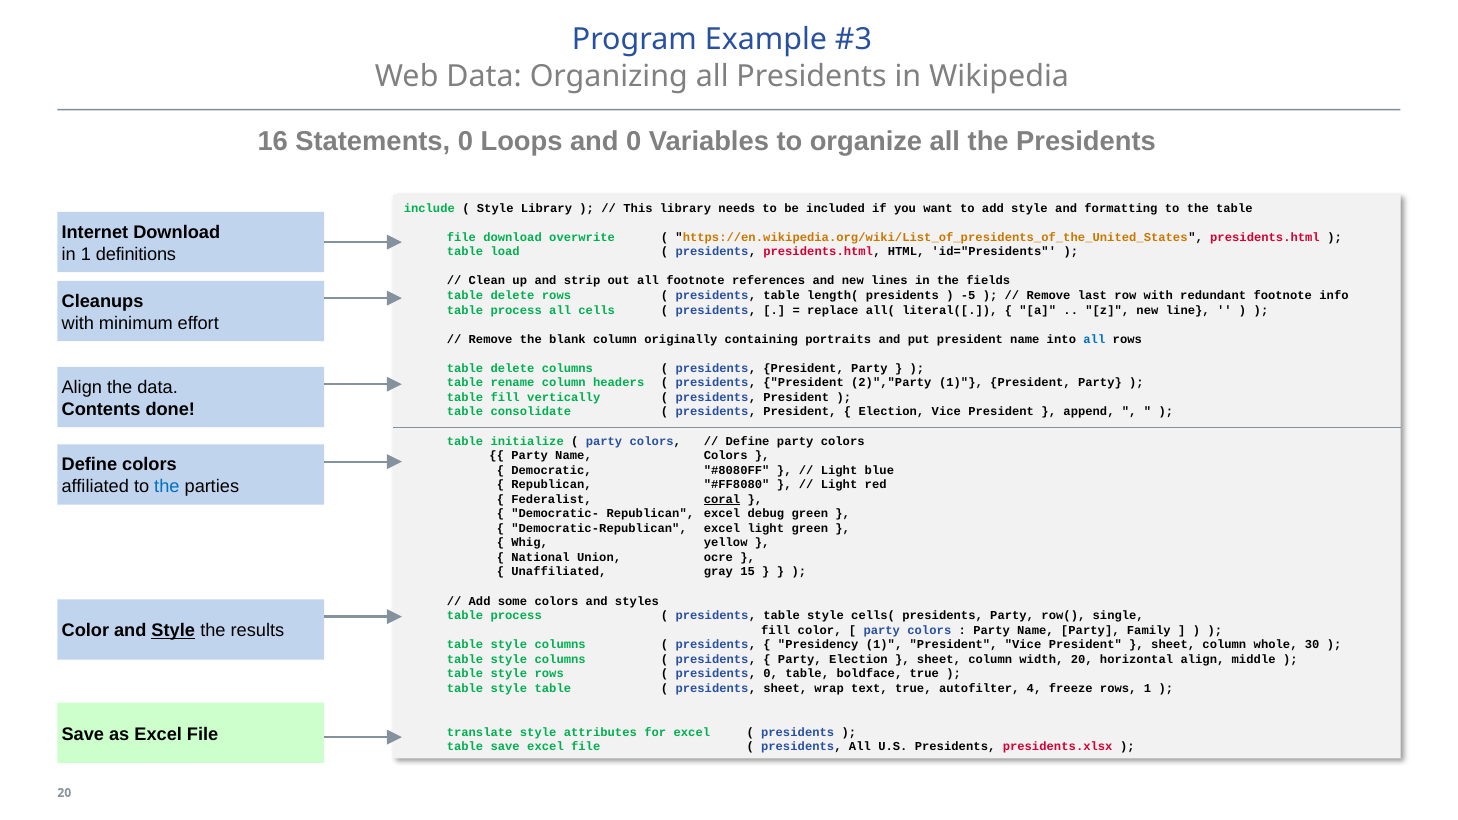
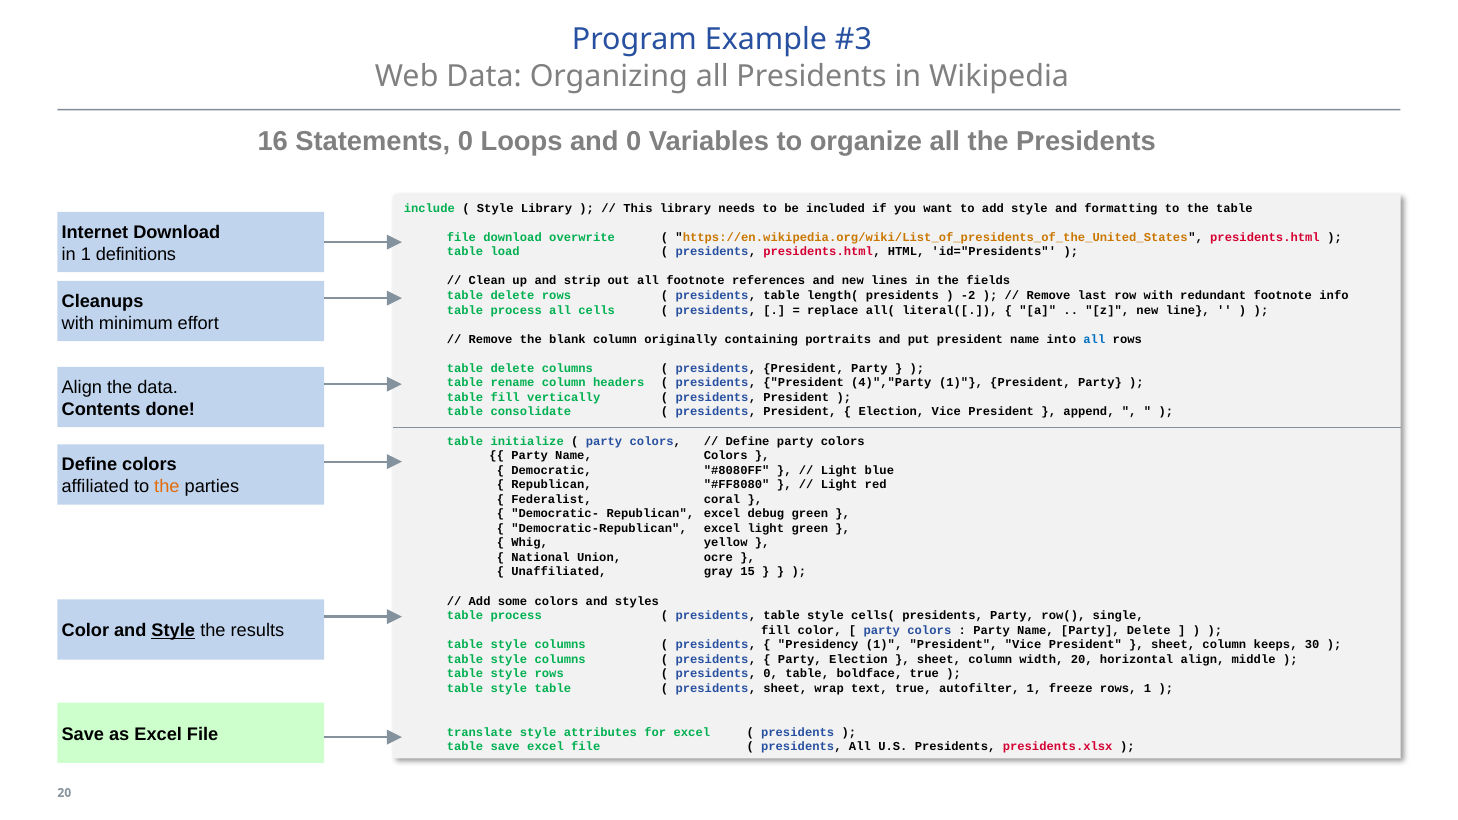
-5: -5 -> -2
2)","Party: 2)","Party -> 4)","Party
the at (167, 487) colour: blue -> orange
coral underline: present -> none
Party Family: Family -> Delete
whole: whole -> keeps
autofilter 4: 4 -> 1
